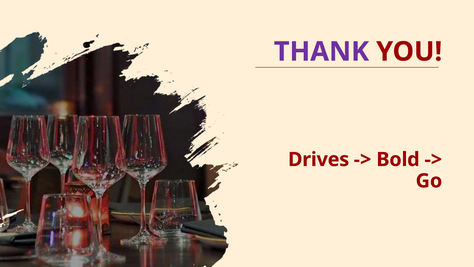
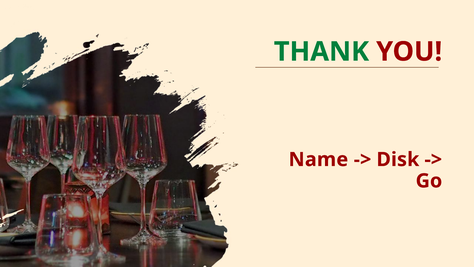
THANK colour: purple -> green
Drives: Drives -> Name
Bold: Bold -> Disk
